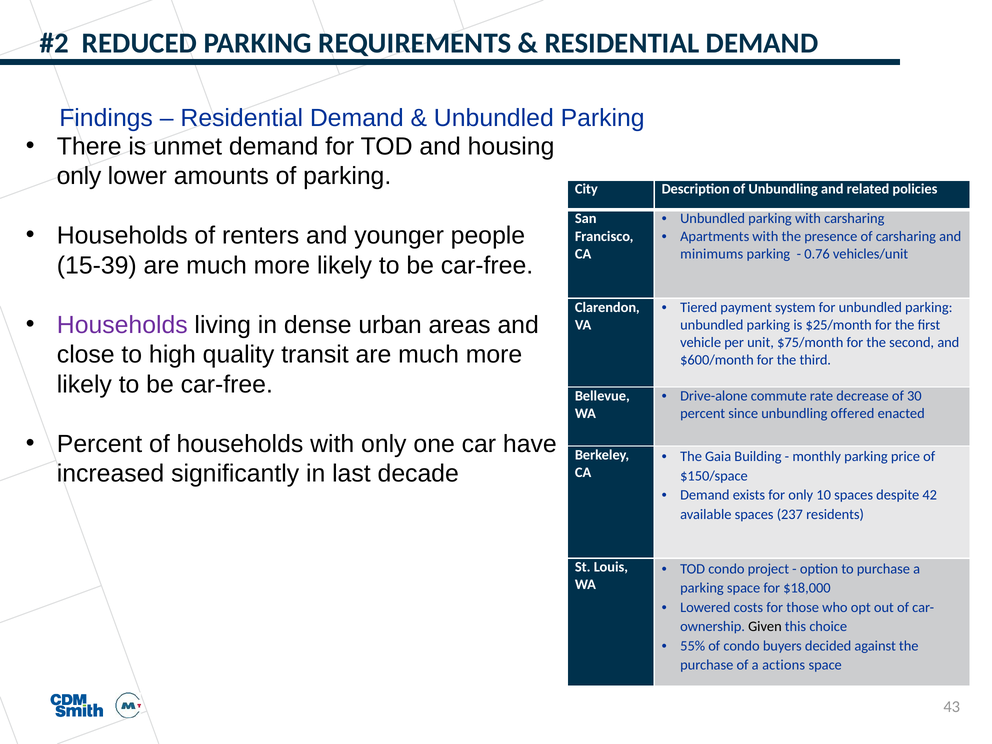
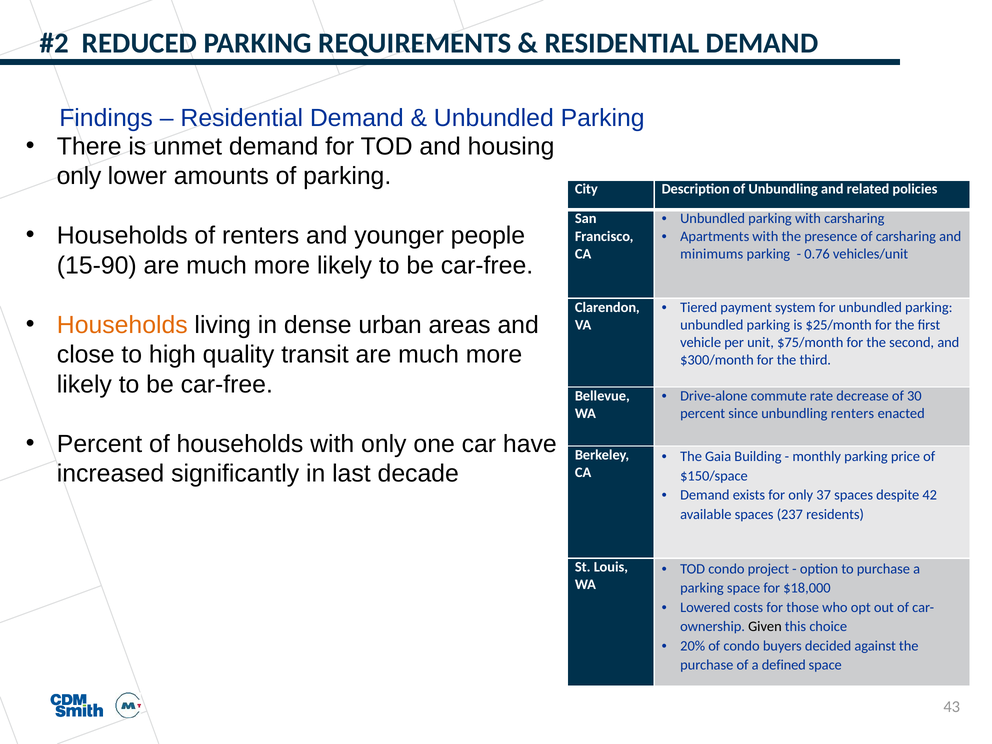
15-39: 15-39 -> 15-90
Households at (122, 325) colour: purple -> orange
$600/month: $600/month -> $300/month
unbundling offered: offered -> renters
10: 10 -> 37
55%: 55% -> 20%
actions: actions -> defined
